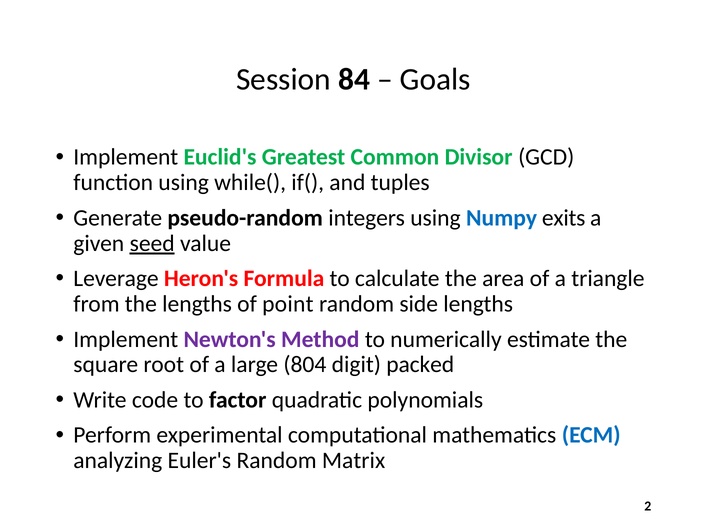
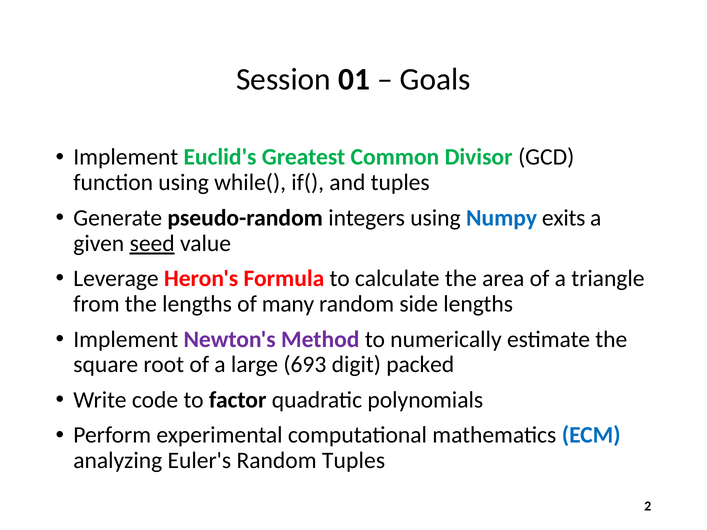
84: 84 -> 01
point: point -> many
804: 804 -> 693
Random Matrix: Matrix -> Tuples
